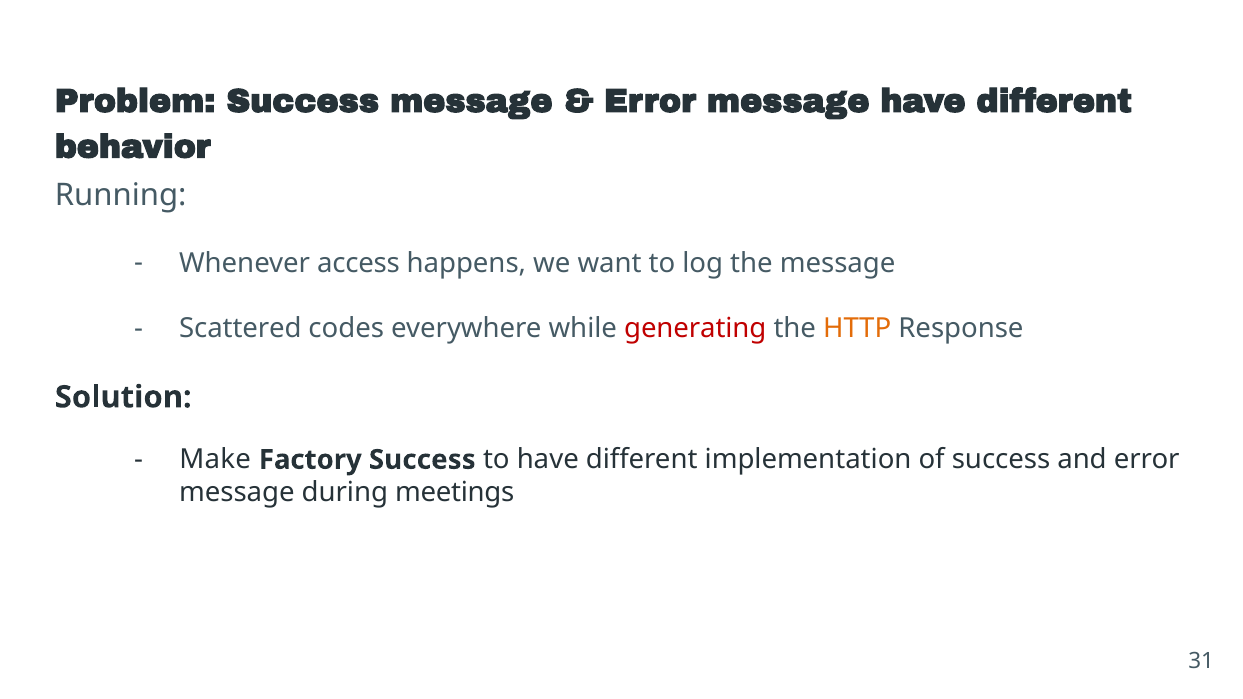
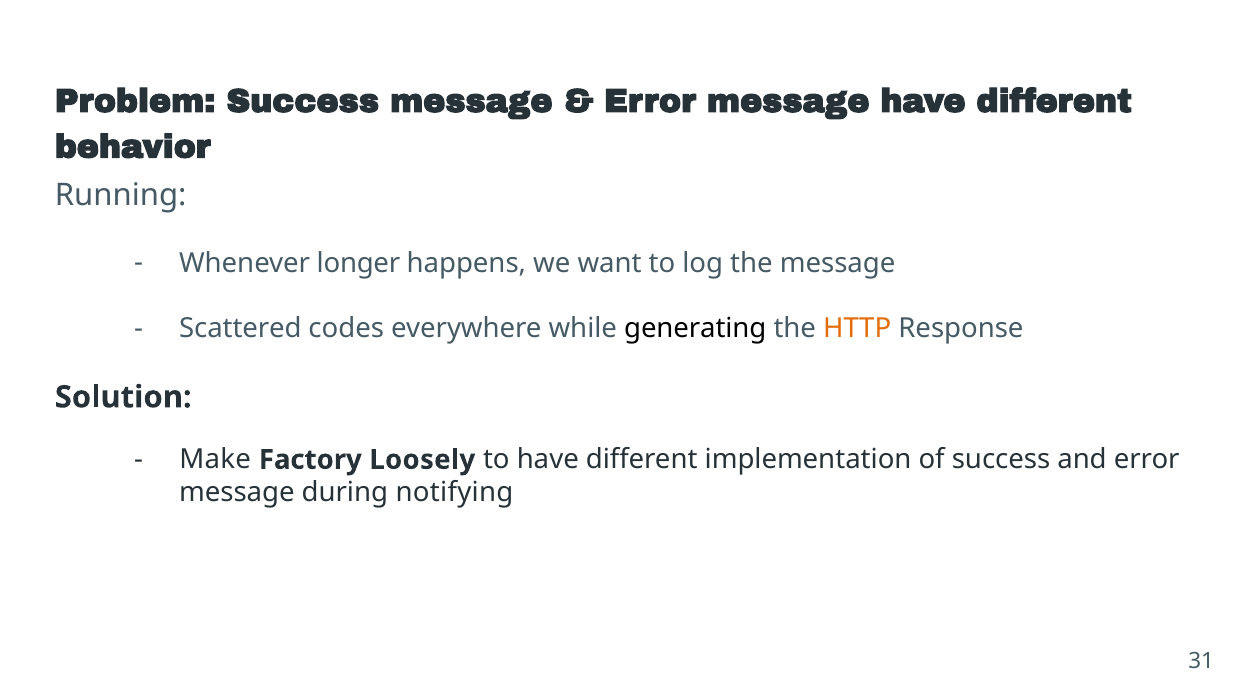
access: access -> longer
generating colour: red -> black
Factory Success: Success -> Loosely
meetings: meetings -> notifying
